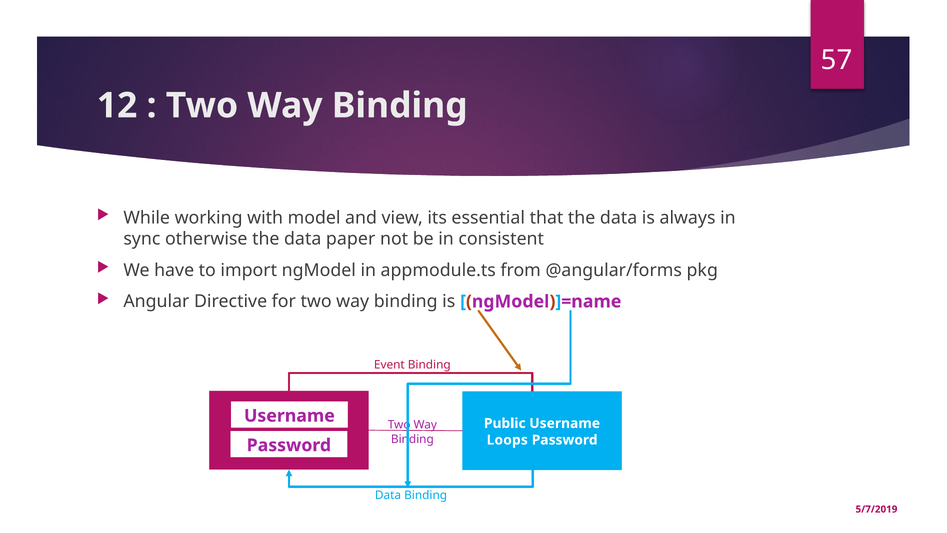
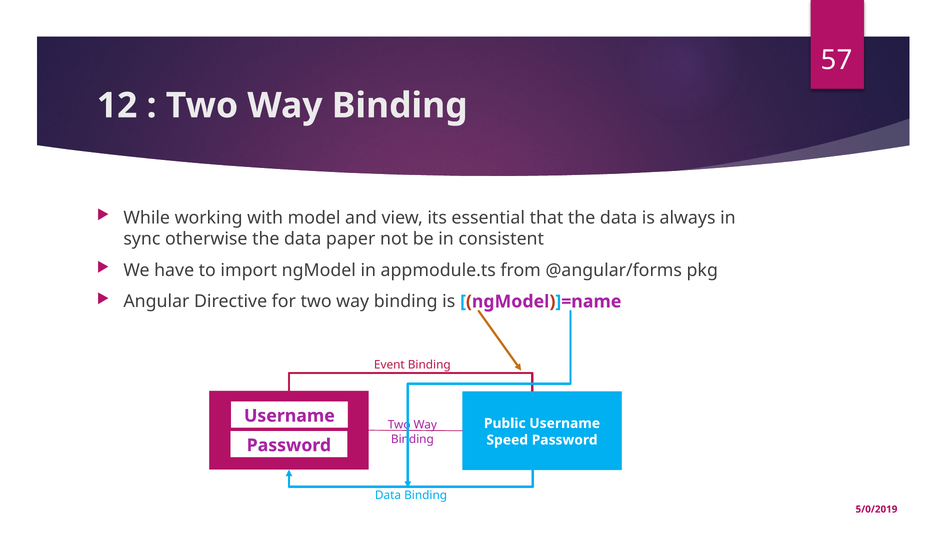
Loops: Loops -> Speed
5/7/2019: 5/7/2019 -> 5/0/2019
